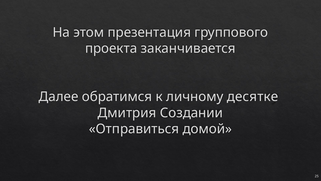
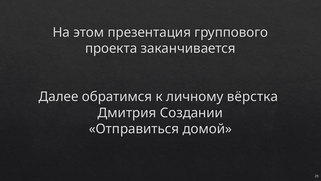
десятке: десятке -> вёрстка
